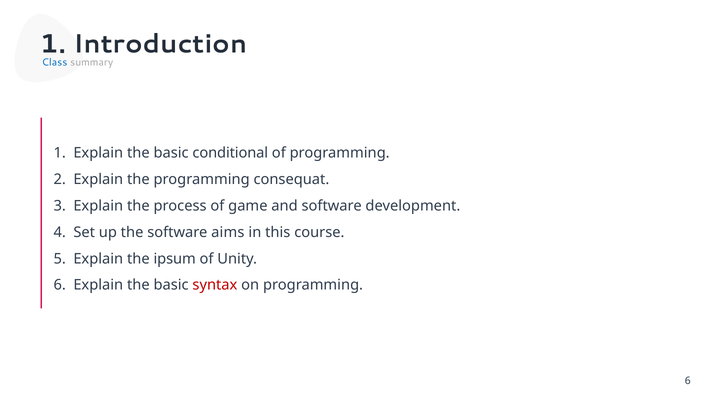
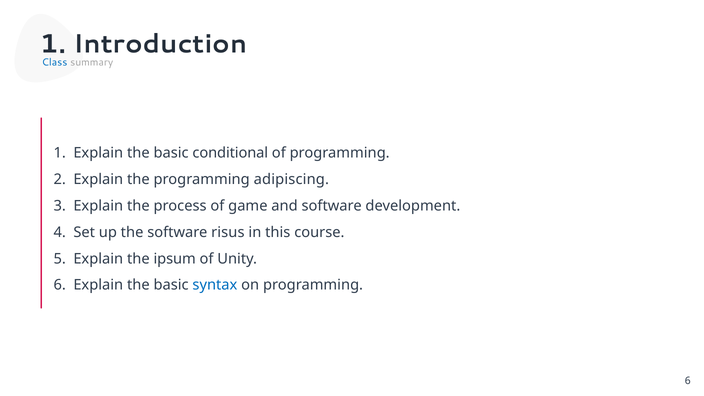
consequat: consequat -> adipiscing
aims: aims -> risus
syntax colour: red -> blue
